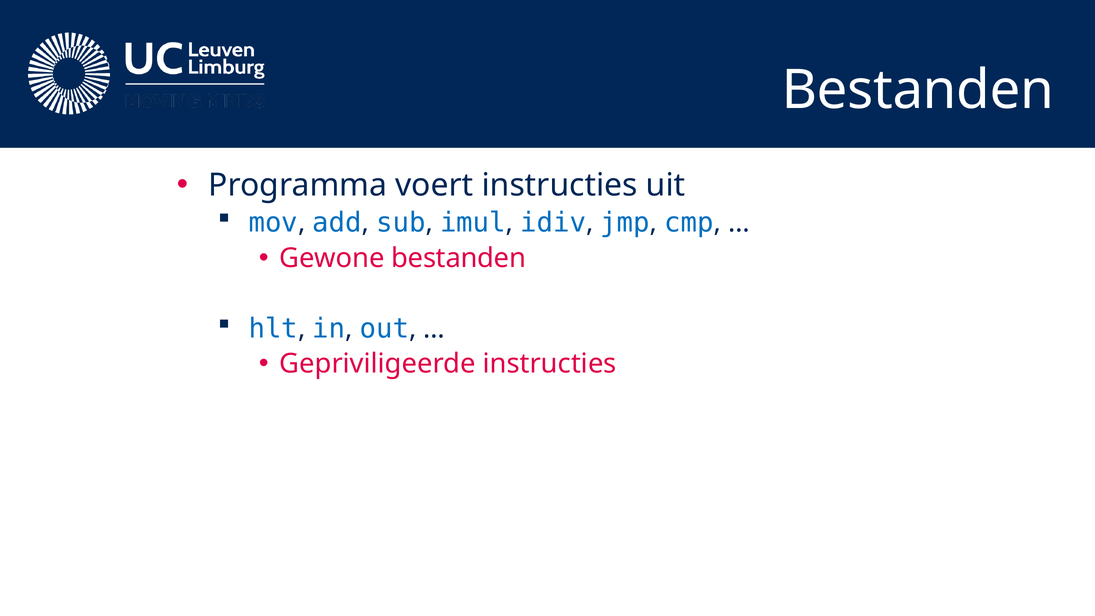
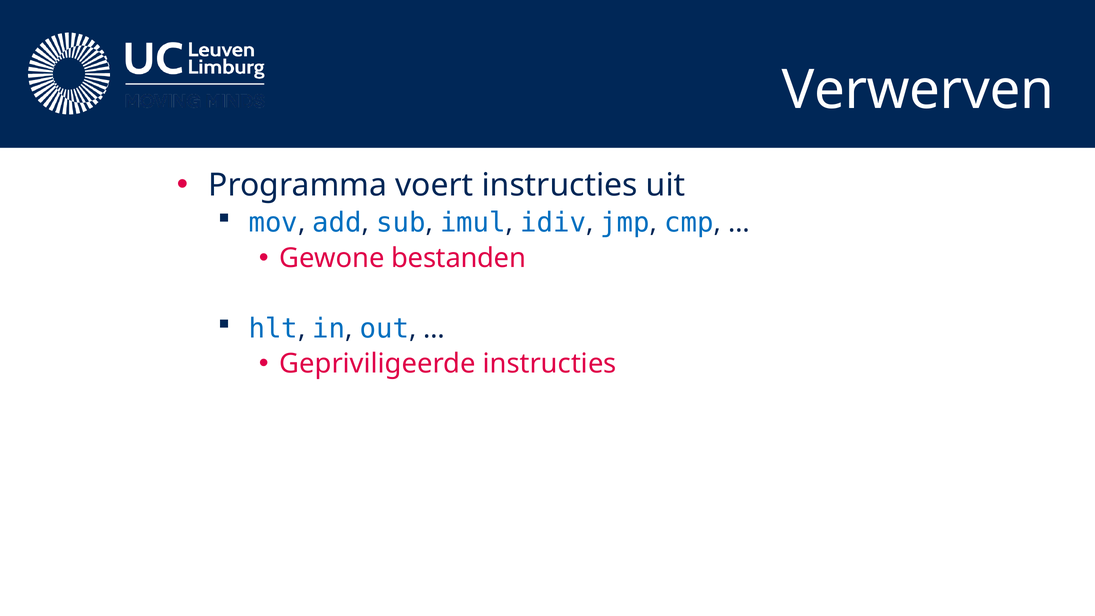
Bestanden at (918, 90): Bestanden -> Verwerven
